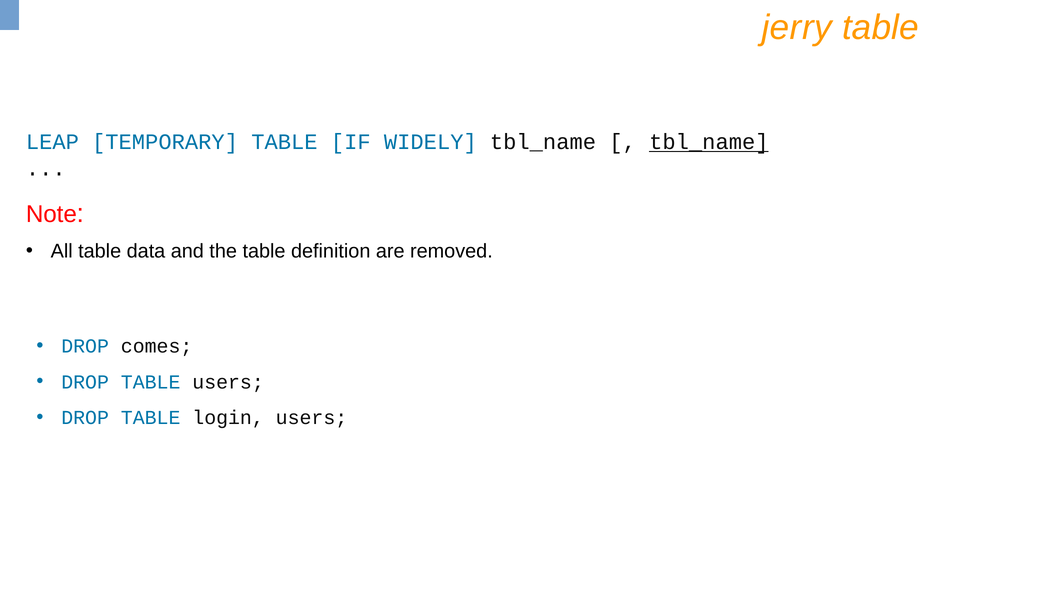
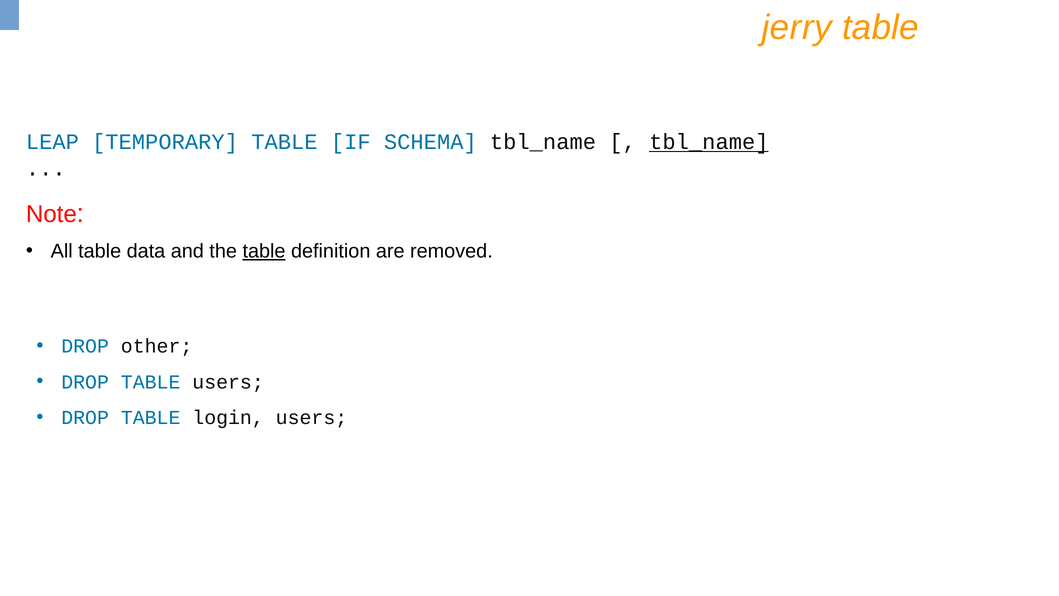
WIDELY: WIDELY -> SCHEMA
table at (264, 251) underline: none -> present
comes: comes -> other
